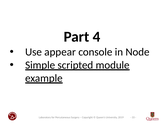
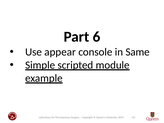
4: 4 -> 6
Node: Node -> Same
